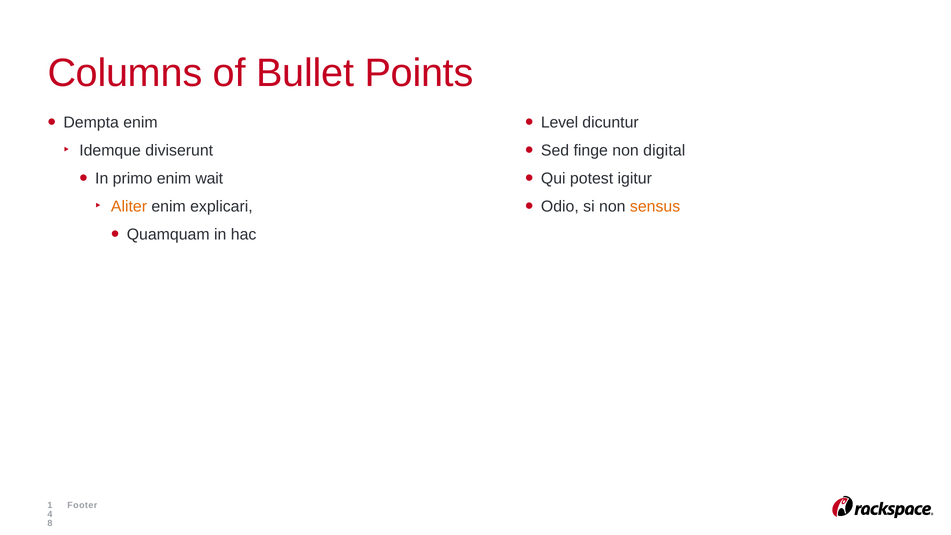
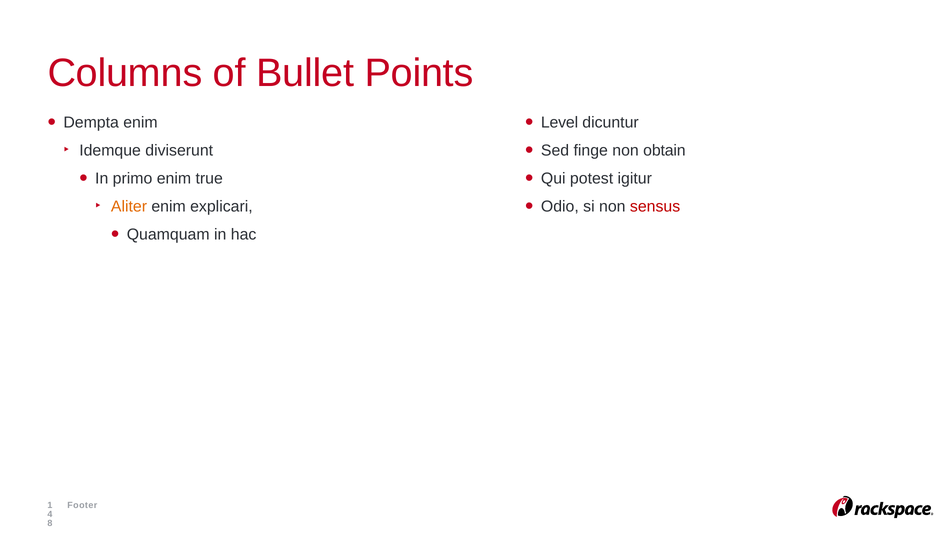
digital: digital -> obtain
wait: wait -> true
sensus colour: orange -> red
